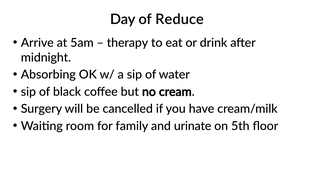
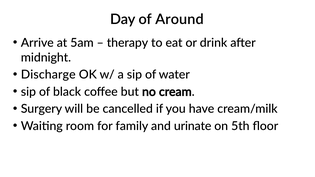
Reduce: Reduce -> Around
Absorbing: Absorbing -> Discharge
